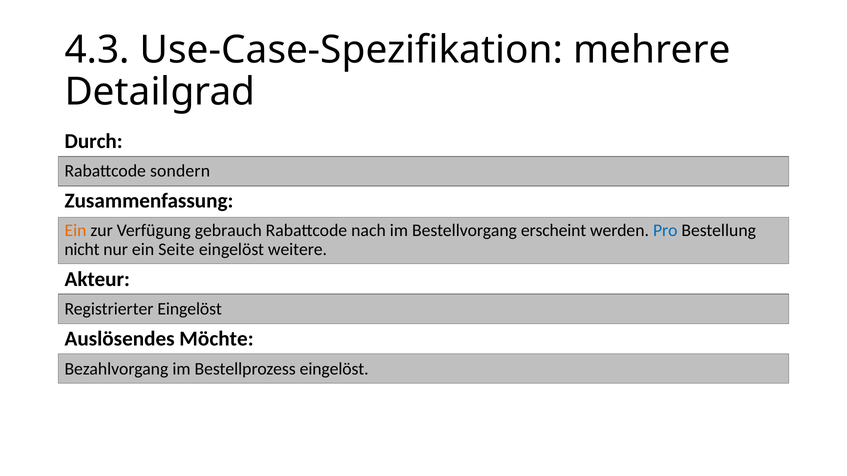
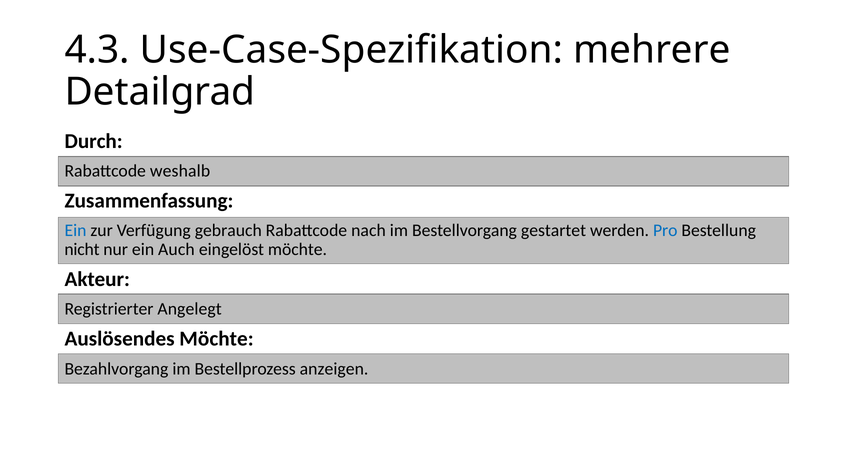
sondern: sondern -> weshalb
Ein at (76, 231) colour: orange -> blue
erscheint: erscheint -> gestartet
Seite: Seite -> Auch
eingelöst weitere: weitere -> möchte
Registrierter Eingelöst: Eingelöst -> Angelegt
Bestellprozess eingelöst: eingelöst -> anzeigen
